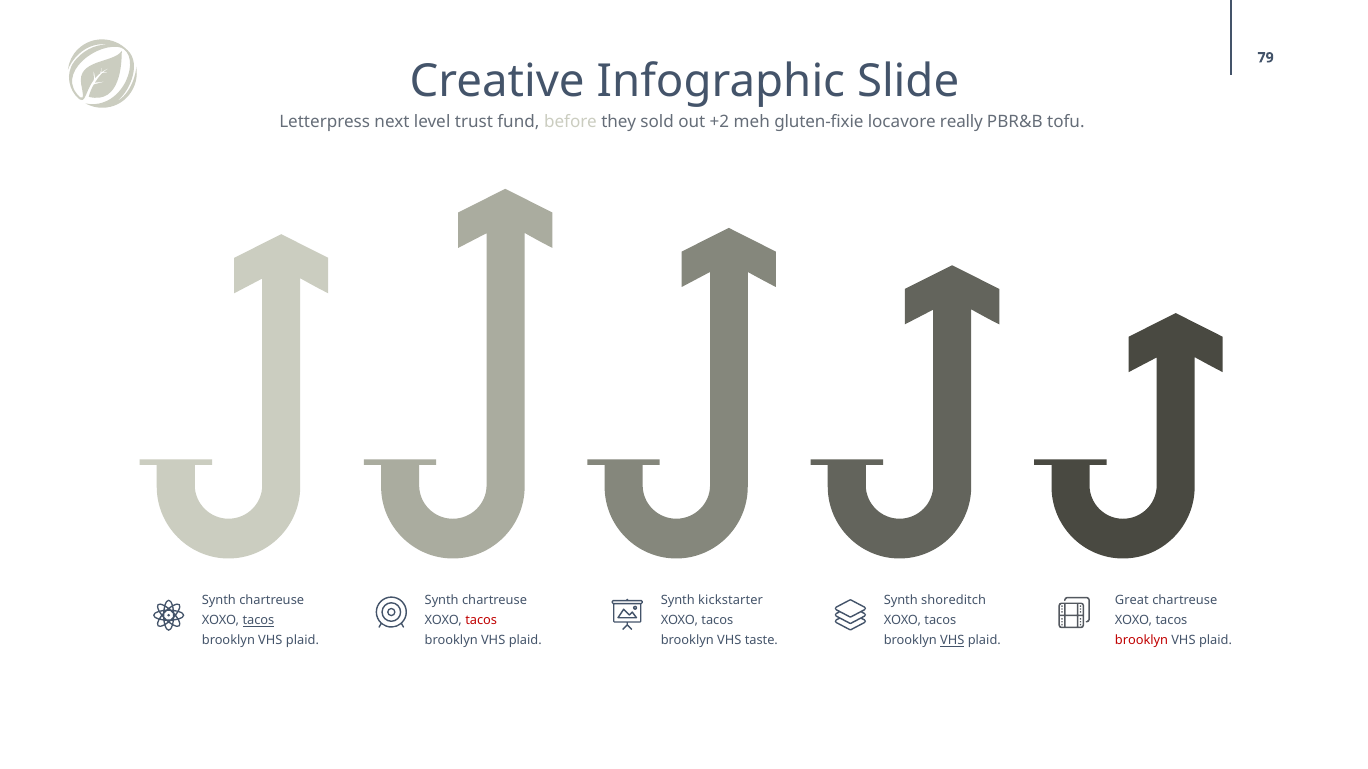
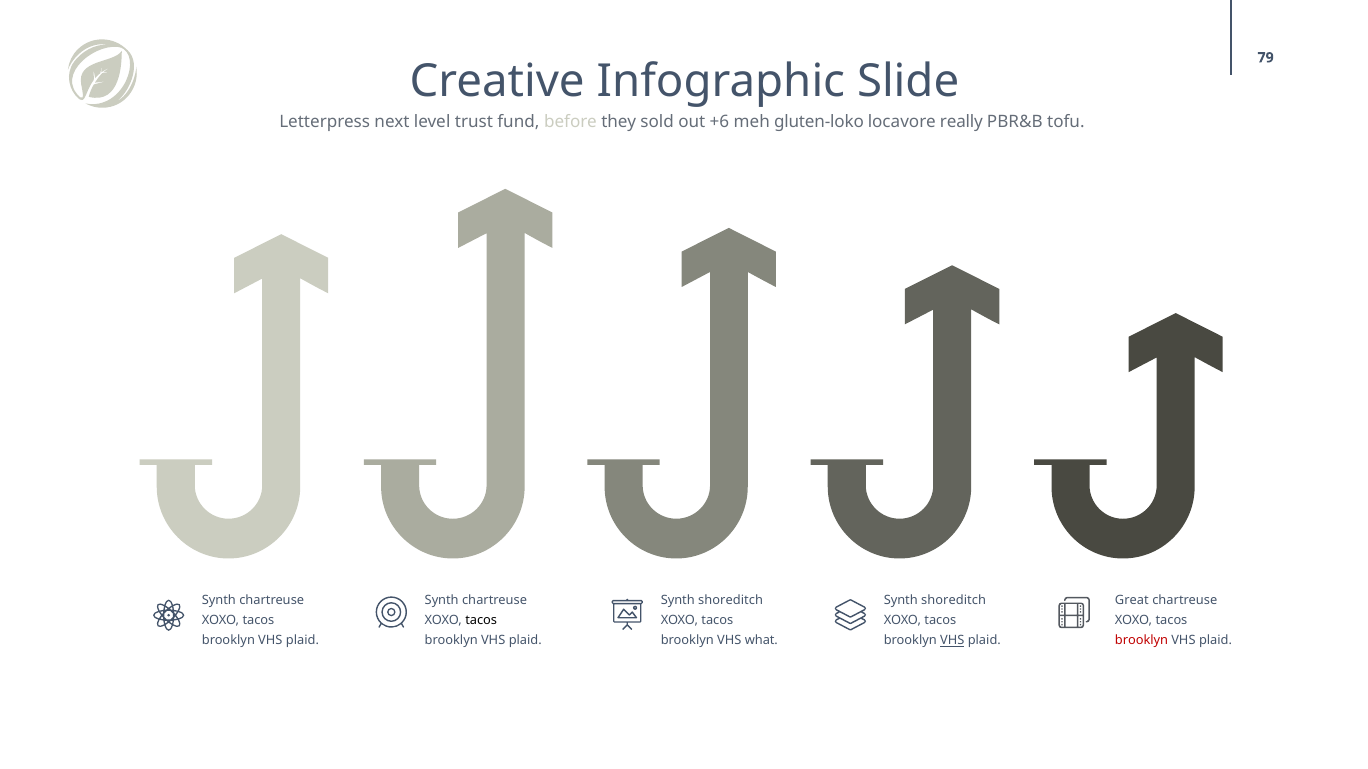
+2: +2 -> +6
gluten-fixie: gluten-fixie -> gluten-loko
kickstarter at (731, 601): kickstarter -> shoreditch
tacos at (258, 621) underline: present -> none
tacos at (481, 621) colour: red -> black
taste: taste -> what
